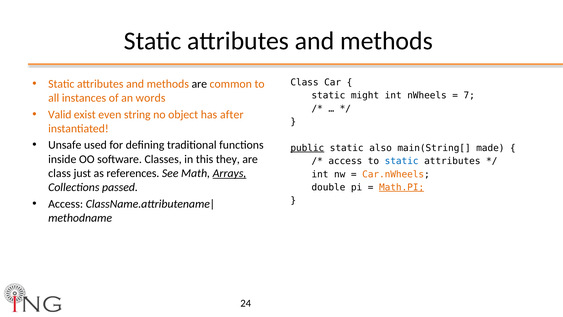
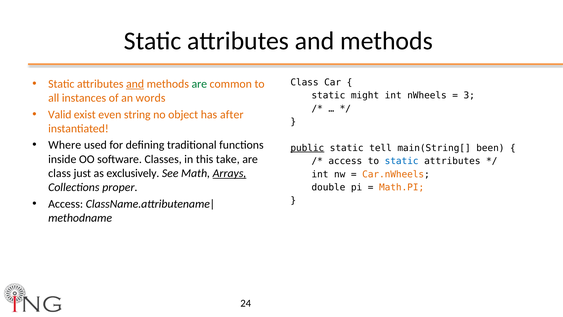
and at (135, 84) underline: none -> present
are at (199, 84) colour: black -> green
7: 7 -> 3
Unsafe: Unsafe -> Where
also: also -> tell
made: made -> been
they: they -> take
references: references -> exclusively
passed: passed -> proper
Math.PI underline: present -> none
